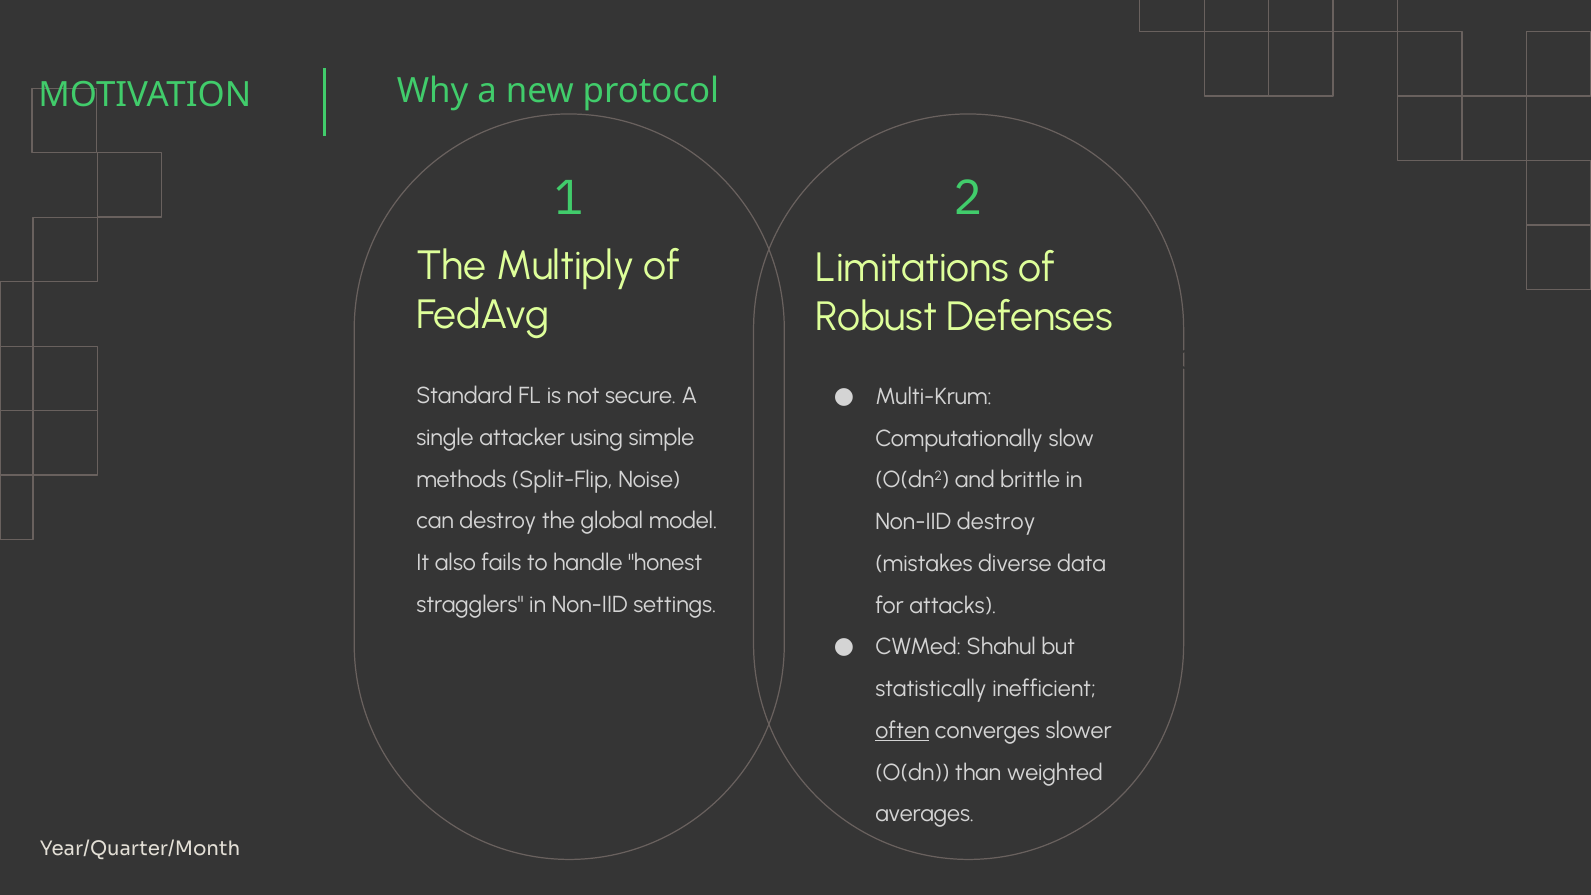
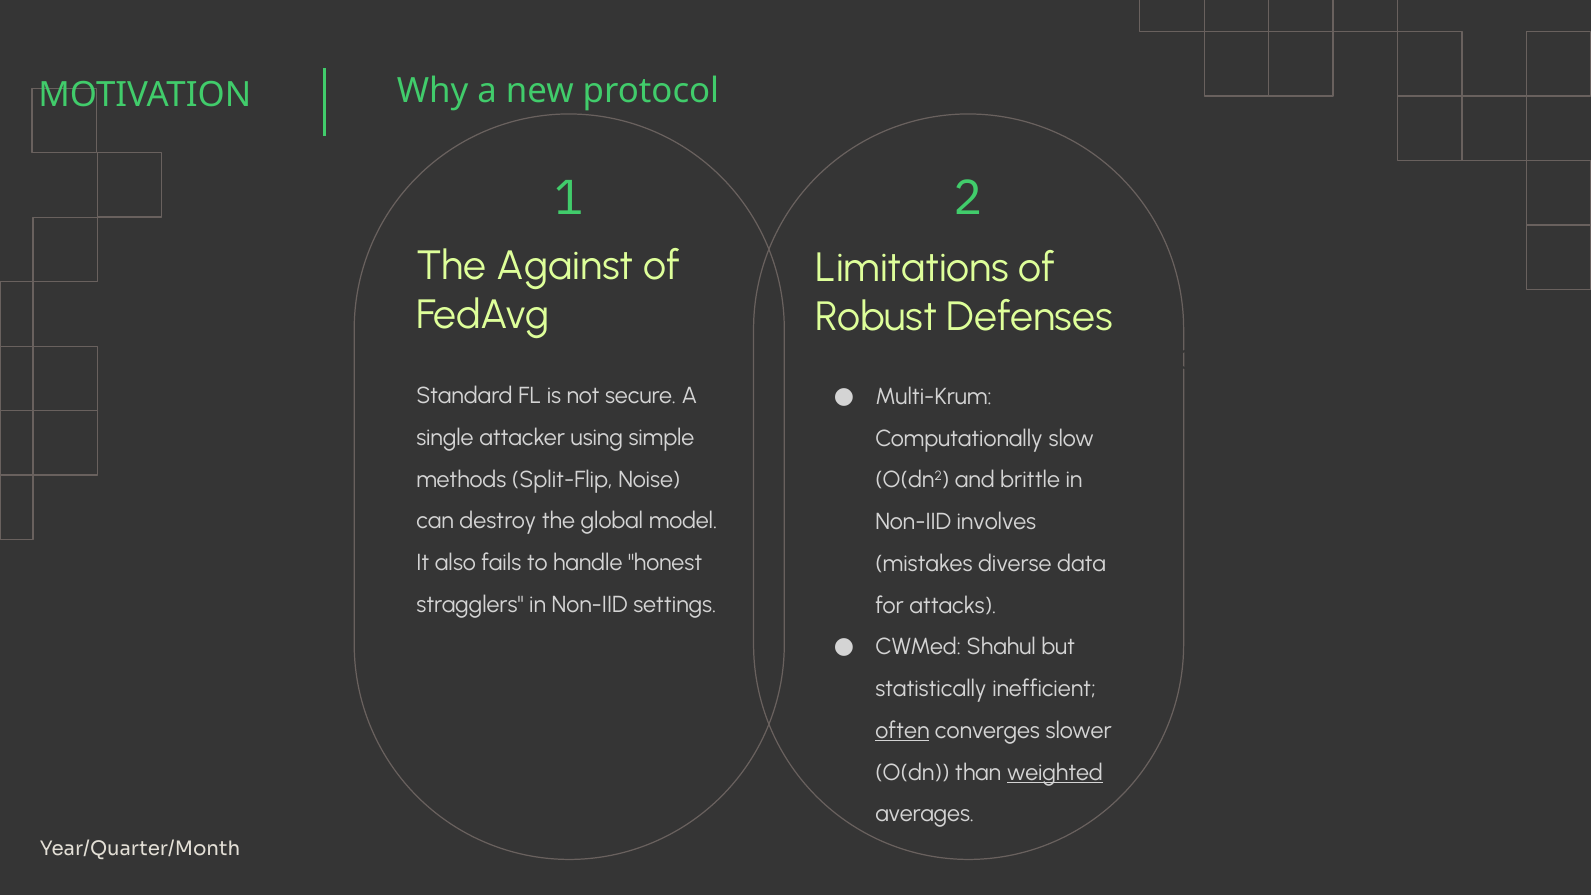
Multiply: Multiply -> Against
Non-IID destroy: destroy -> involves
weighted underline: none -> present
